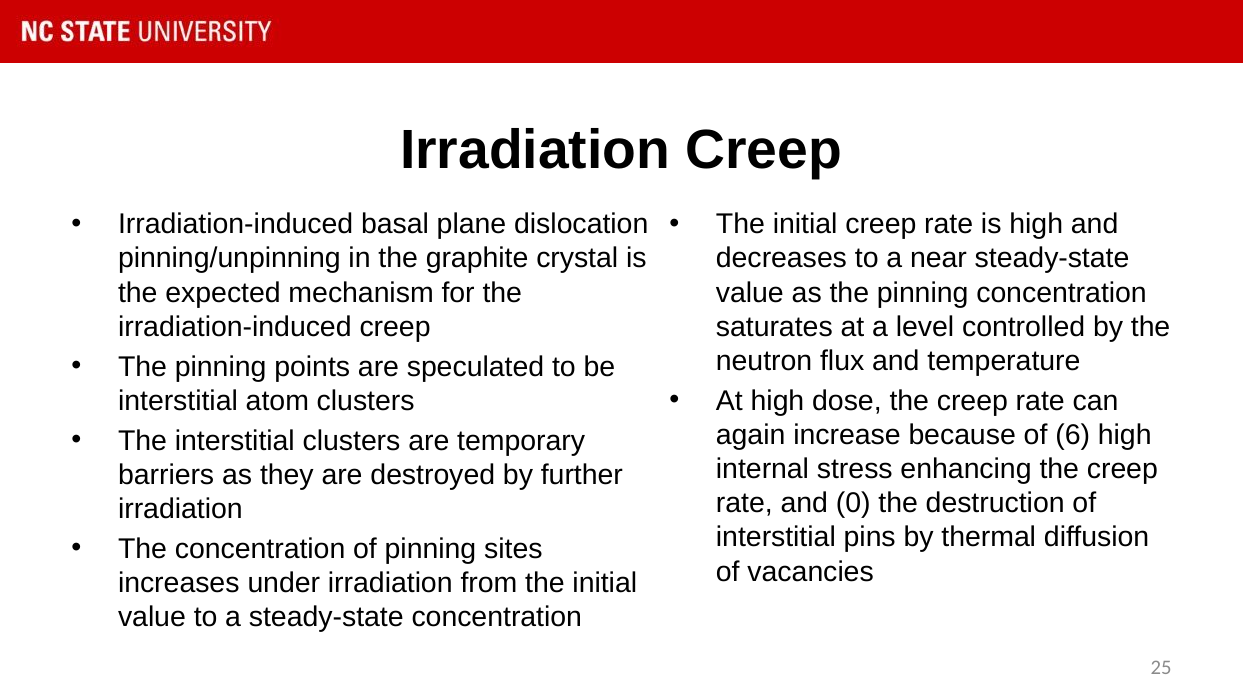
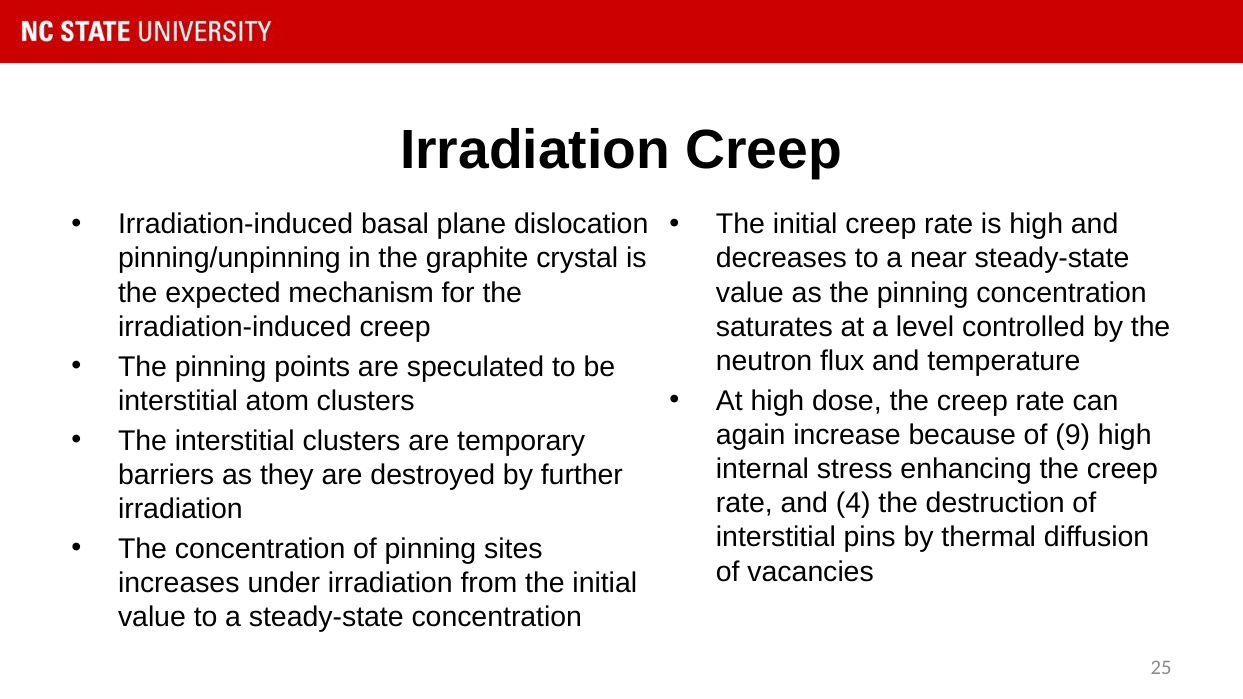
6: 6 -> 9
0: 0 -> 4
